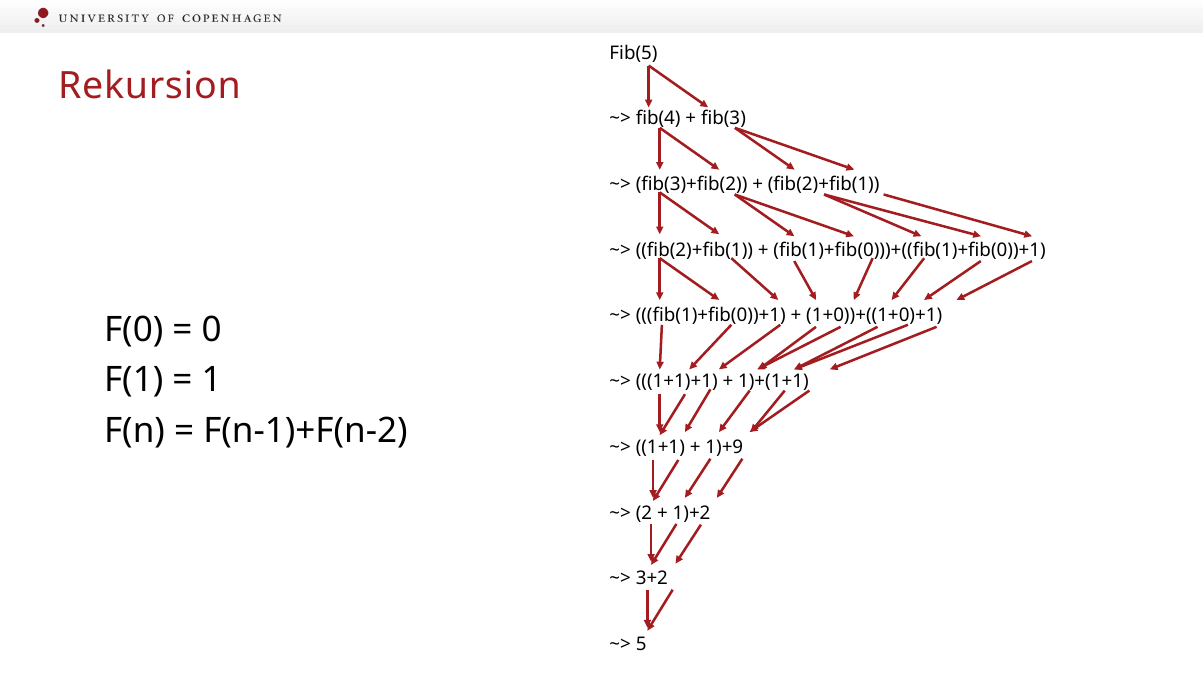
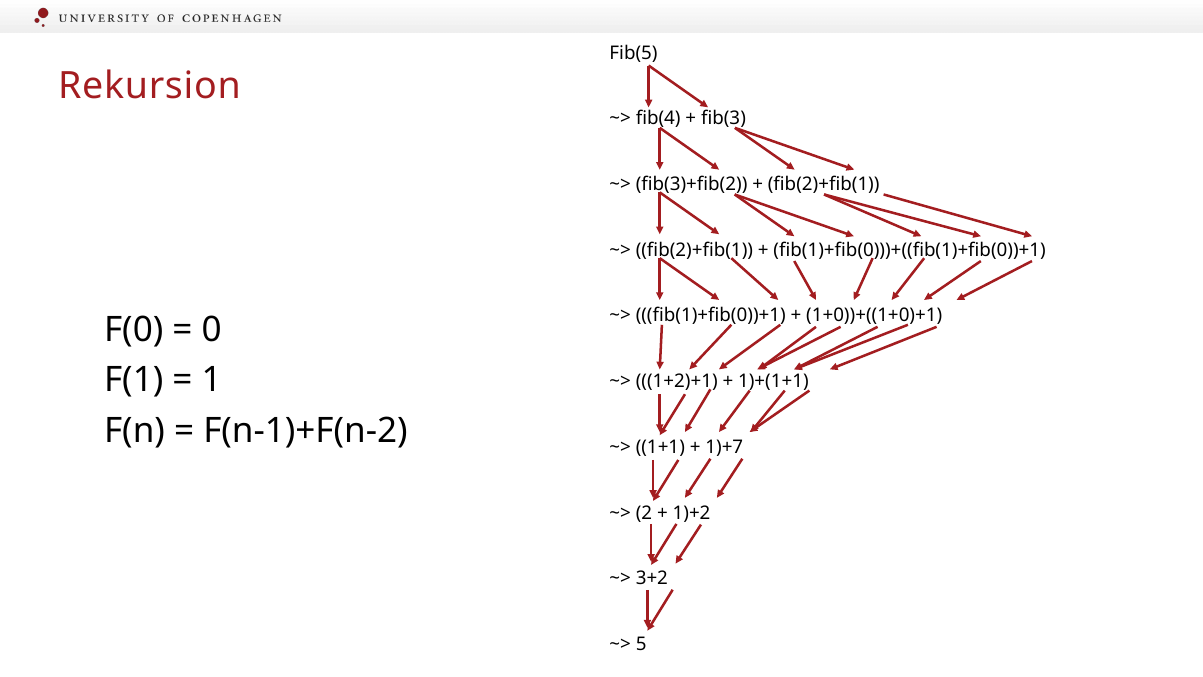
1+1)+1: 1+1)+1 -> 1+2)+1
1)+9: 1)+9 -> 1)+7
